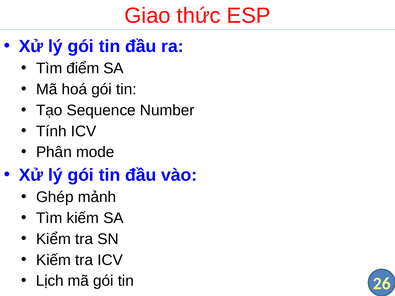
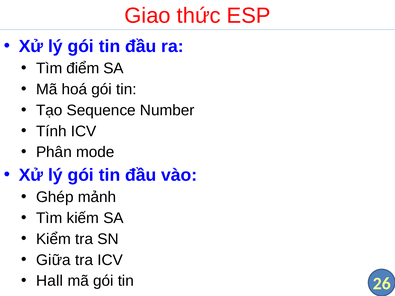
Kiếm at (54, 260): Kiếm -> Giữa
Lịch: Lịch -> Hall
